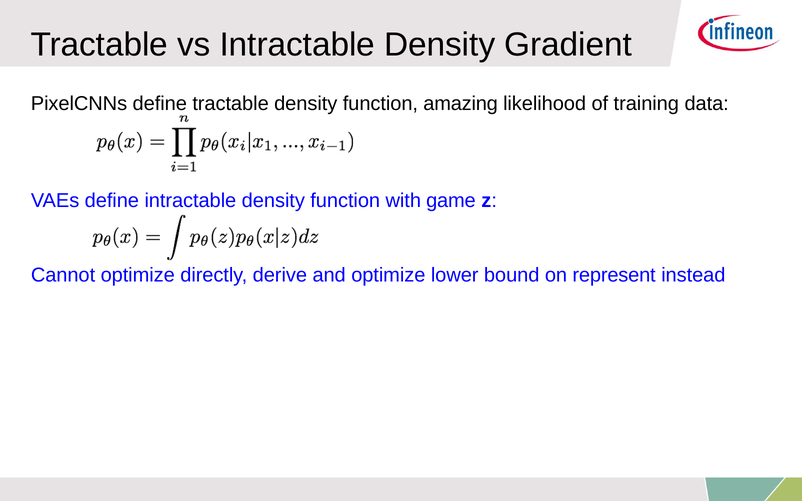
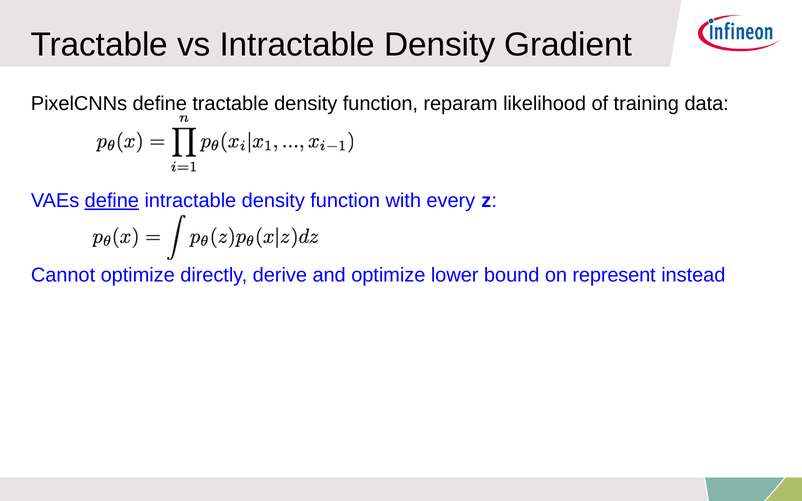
amazing: amazing -> reparam
define at (112, 201) underline: none -> present
game: game -> every
